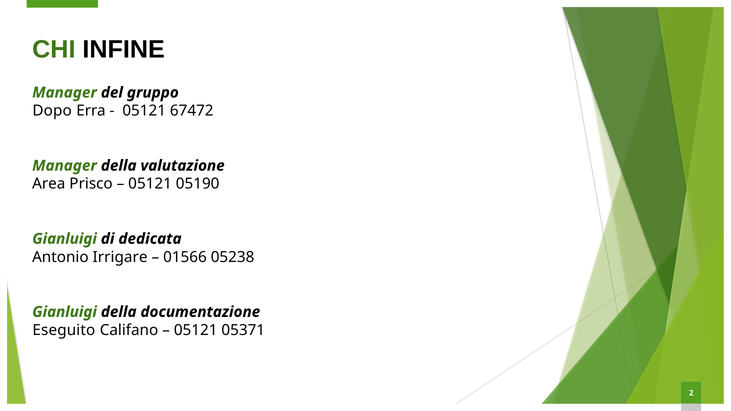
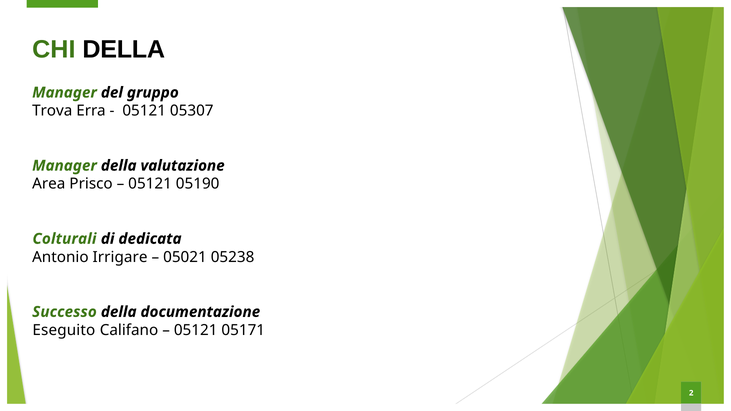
CHI INFINE: INFINE -> DELLA
Dopo: Dopo -> Trova
67472: 67472 -> 05307
Gianluigi at (65, 239): Gianluigi -> Colturali
01566: 01566 -> 05021
Gianluigi at (65, 312): Gianluigi -> Successo
05371: 05371 -> 05171
